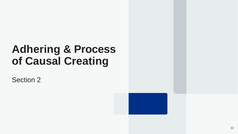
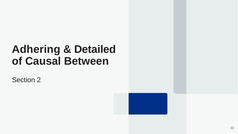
Process: Process -> Detailed
Creating: Creating -> Between
